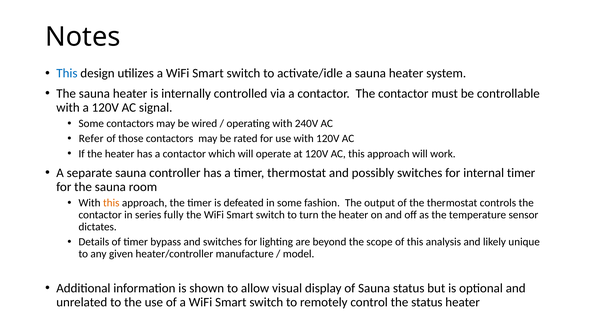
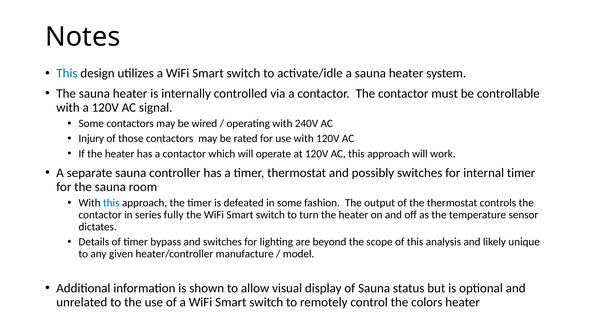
Refer: Refer -> Injury
this at (111, 203) colour: orange -> blue
the status: status -> colors
